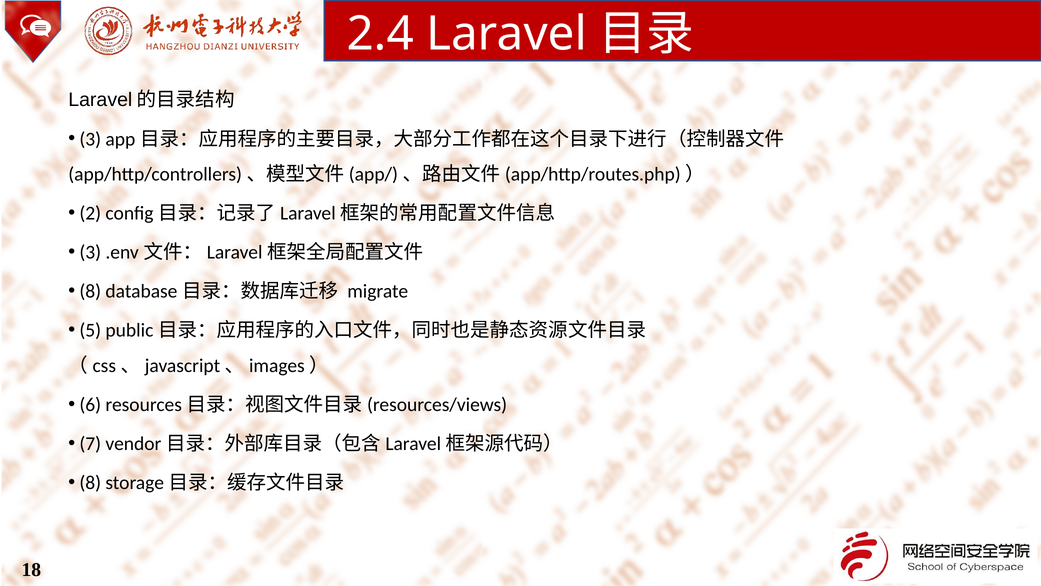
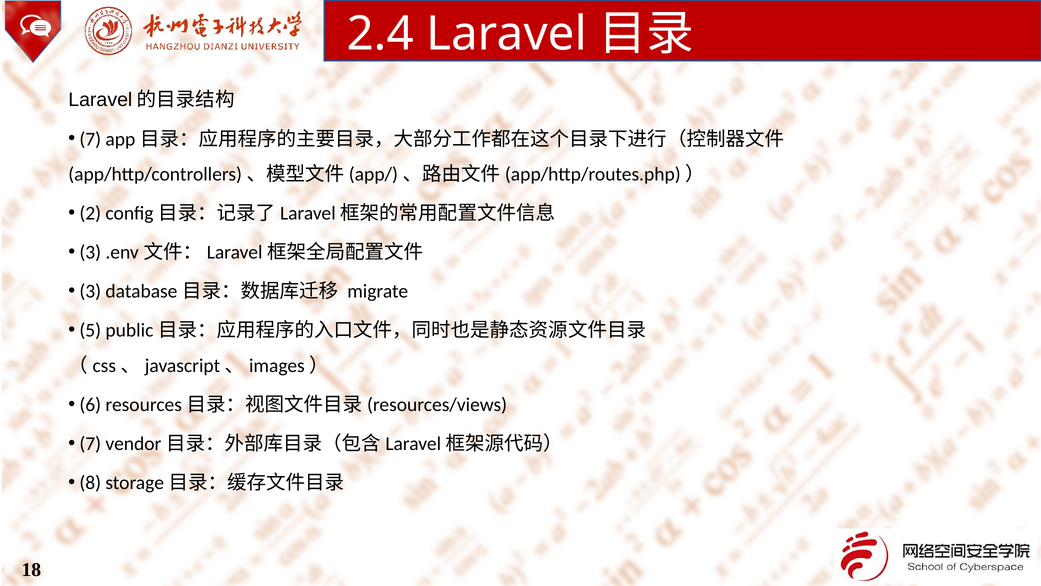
3 at (90, 139): 3 -> 7
8 at (90, 291): 8 -> 3
